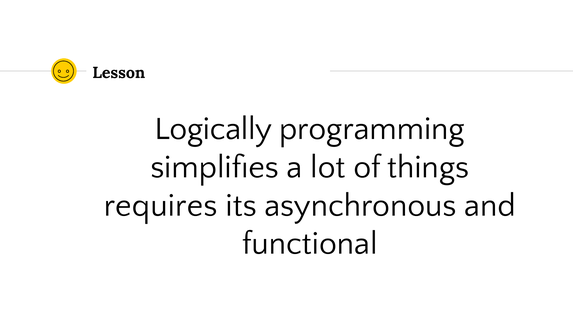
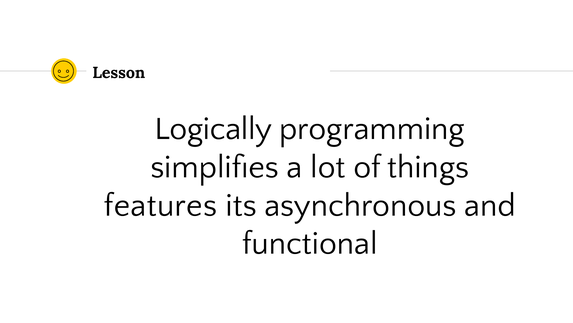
requires: requires -> features
